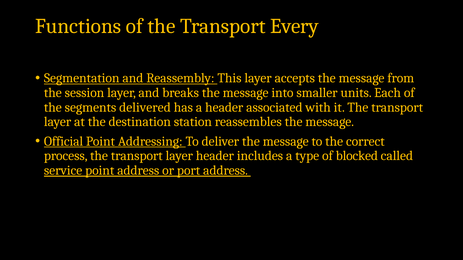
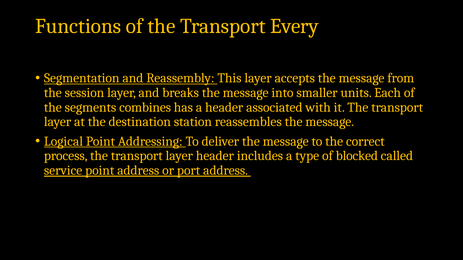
delivered: delivered -> combines
Official: Official -> Logical
